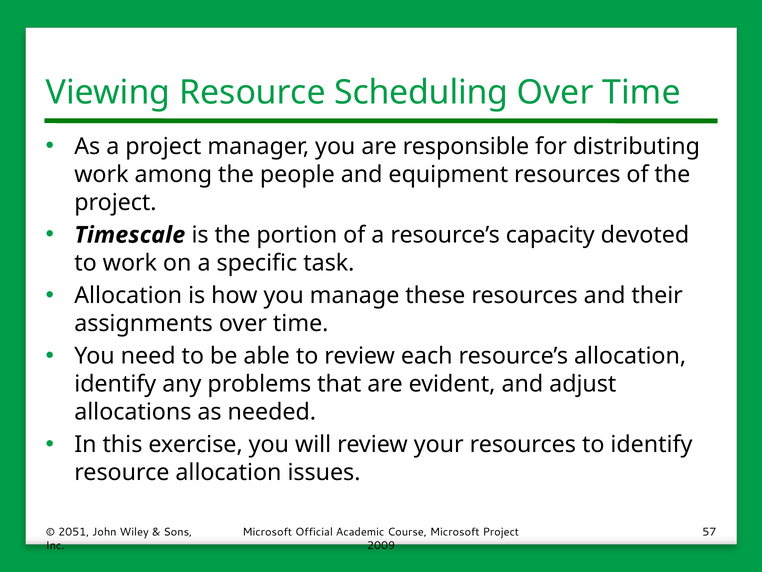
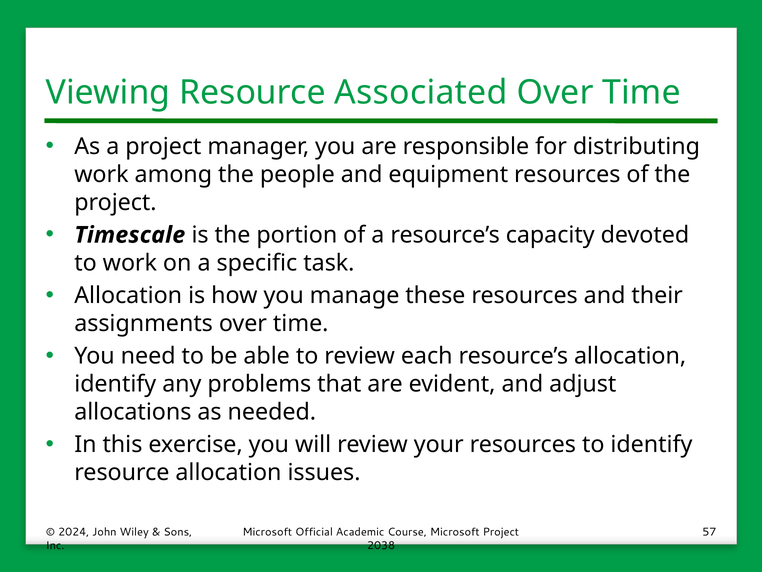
Scheduling: Scheduling -> Associated
2051: 2051 -> 2024
2009: 2009 -> 2038
